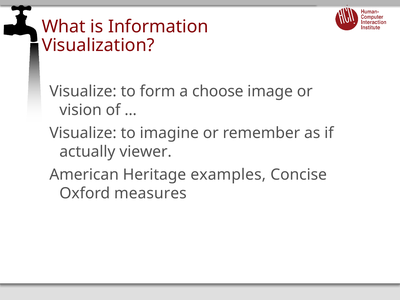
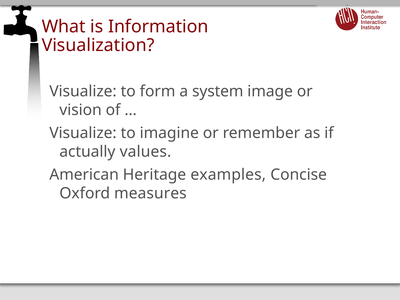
choose: choose -> system
viewer: viewer -> values
